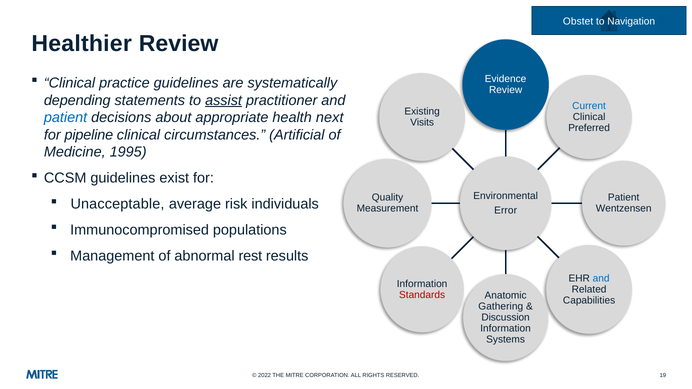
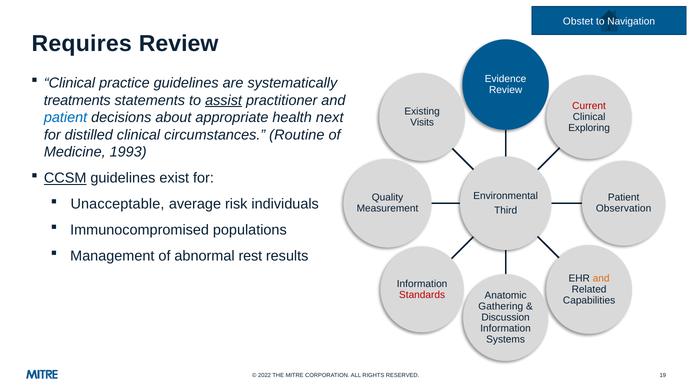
Healthier: Healthier -> Requires
depending: depending -> treatments
Current colour: blue -> red
Preferred: Preferred -> Exploring
pipeline: pipeline -> distilled
Artificial: Artificial -> Routine
1995: 1995 -> 1993
CCSM underline: none -> present
Wentzensen: Wentzensen -> Observation
Error: Error -> Third
and at (601, 279) colour: blue -> orange
